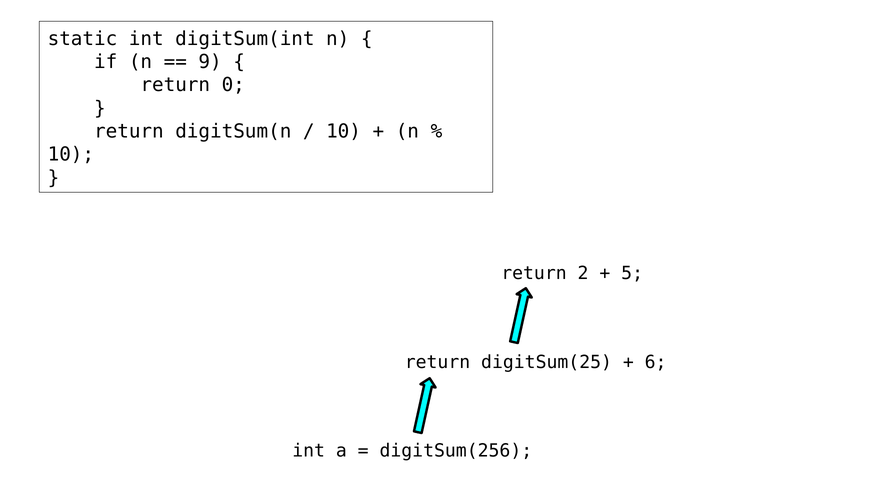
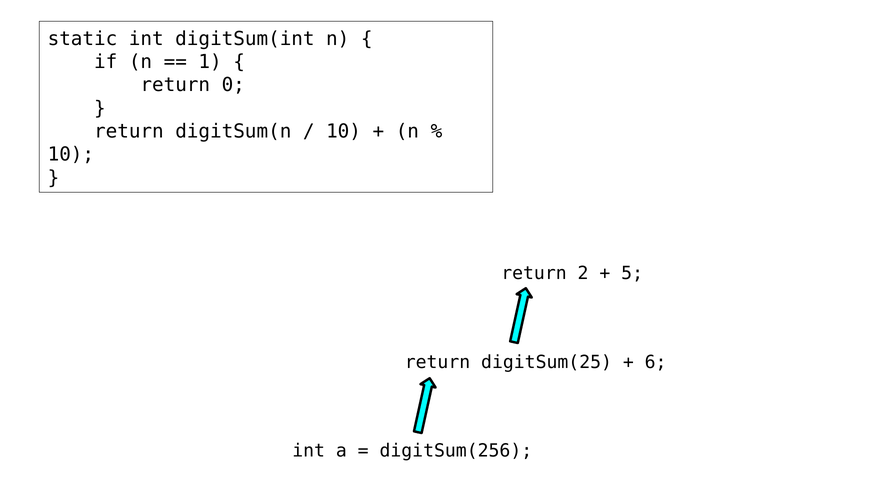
9: 9 -> 1
